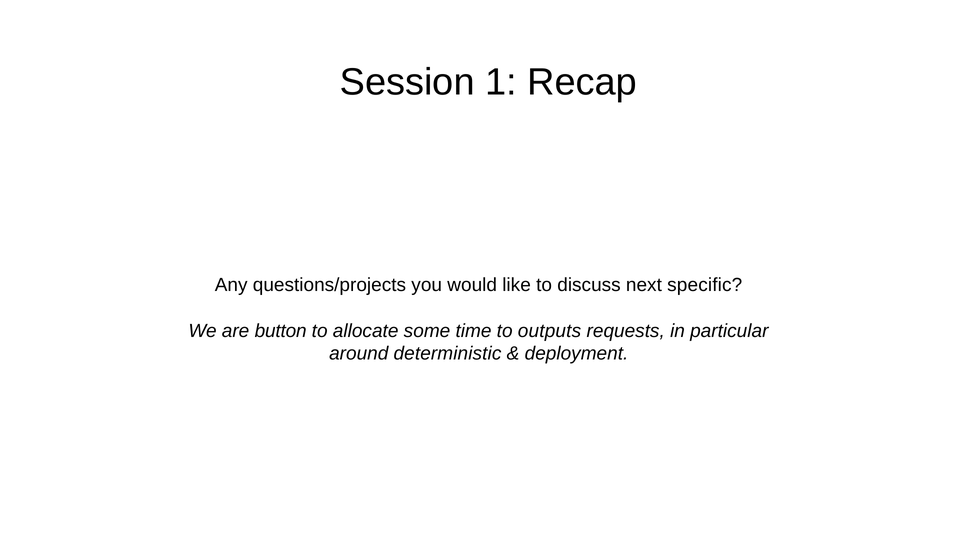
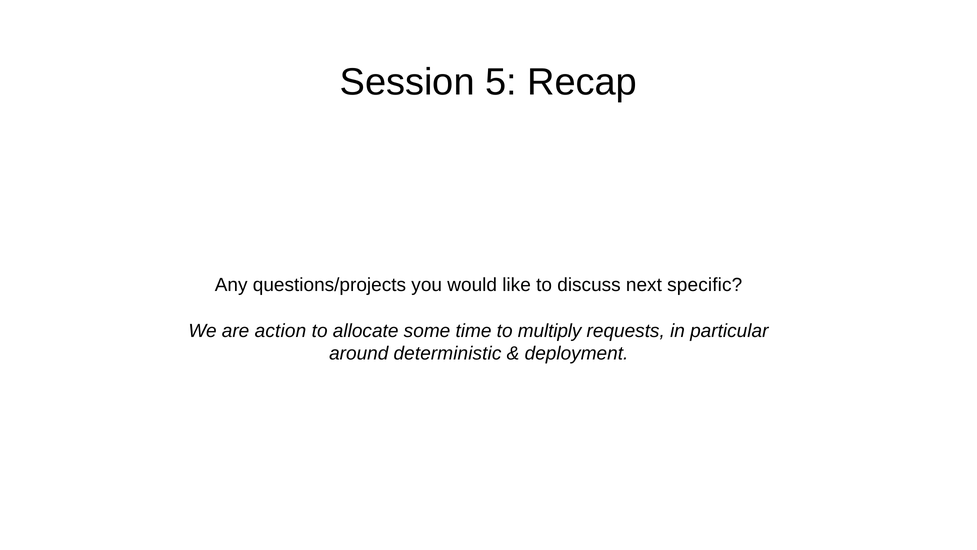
1: 1 -> 5
button: button -> action
outputs: outputs -> multiply
